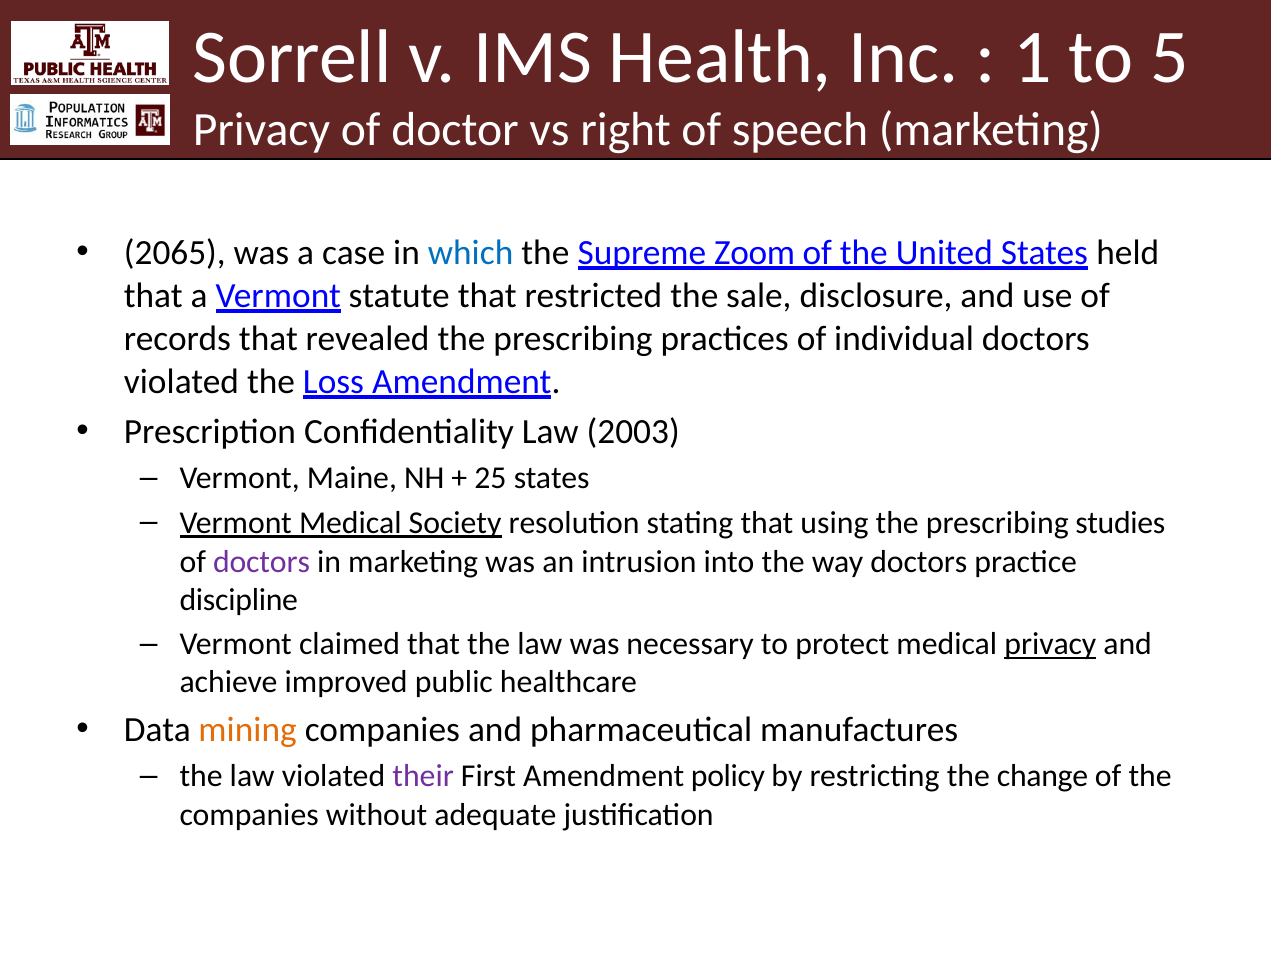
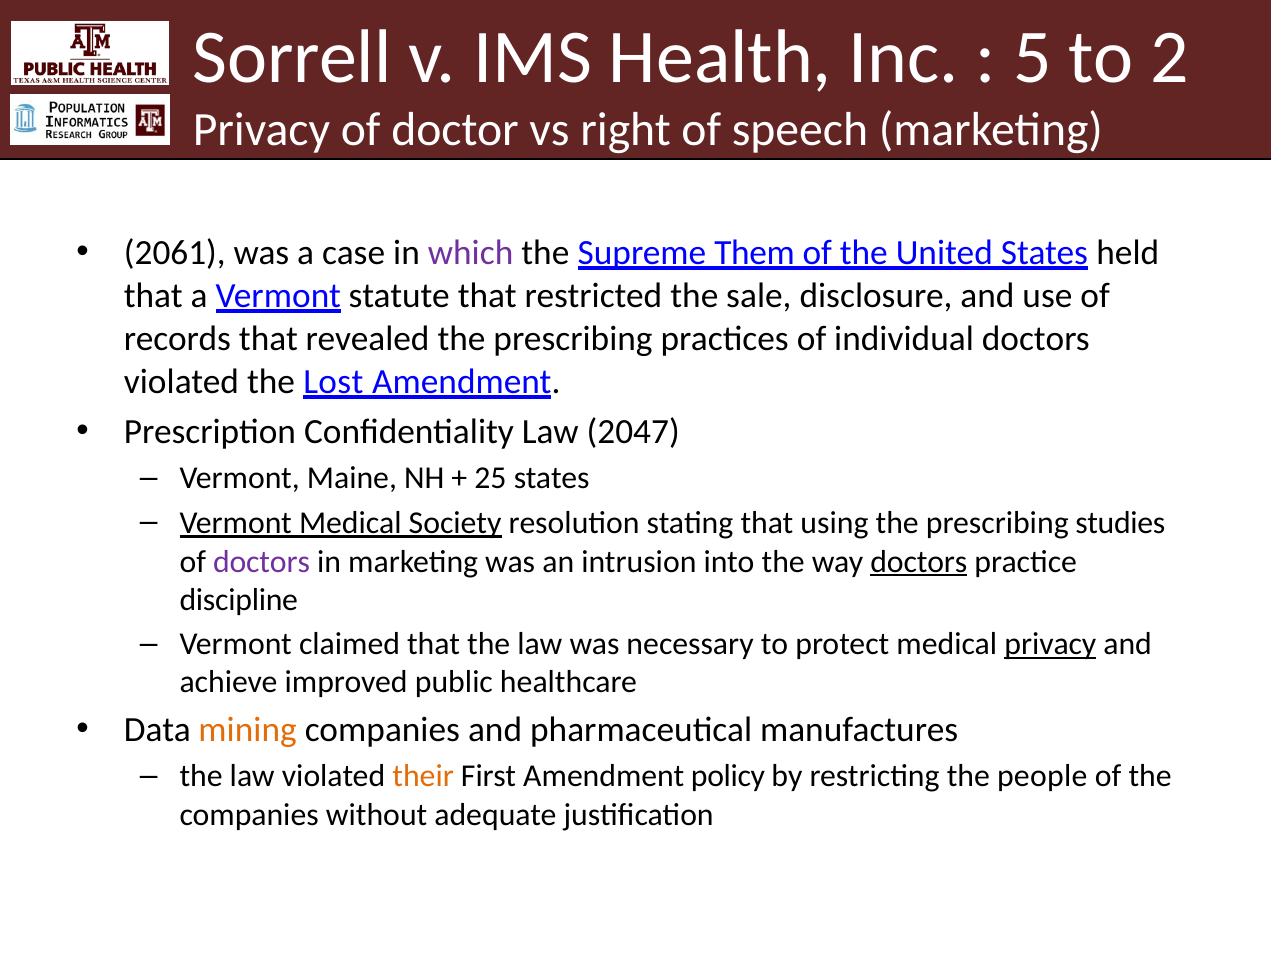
1: 1 -> 5
5: 5 -> 2
2065: 2065 -> 2061
which colour: blue -> purple
Zoom: Zoom -> Them
Loss: Loss -> Lost
2003: 2003 -> 2047
doctors at (919, 561) underline: none -> present
their colour: purple -> orange
change: change -> people
